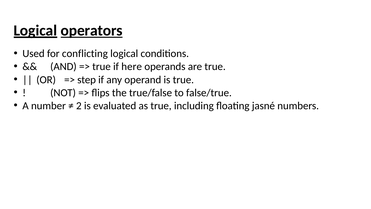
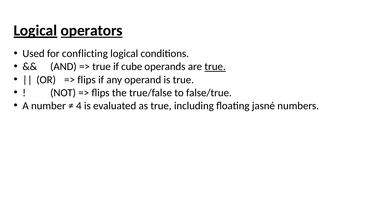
here: here -> cube
true at (215, 67) underline: none -> present
step at (87, 80): step -> flips
2: 2 -> 4
